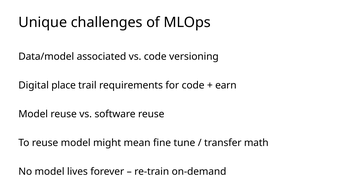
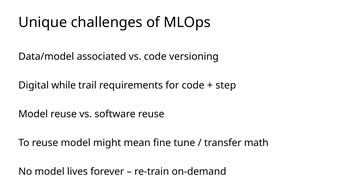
place: place -> while
earn: earn -> step
